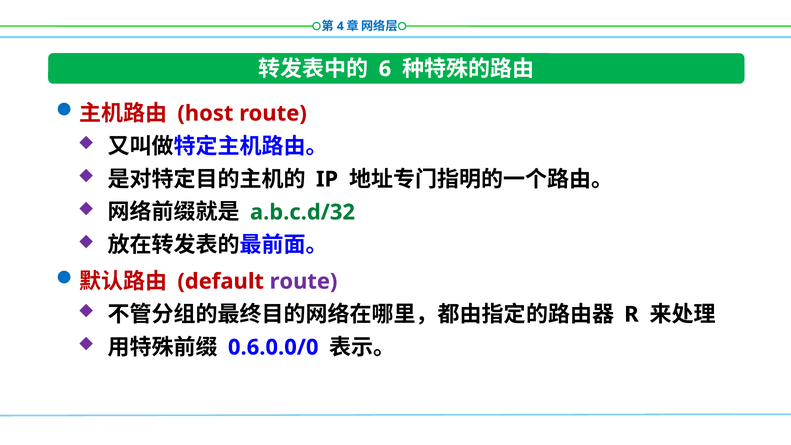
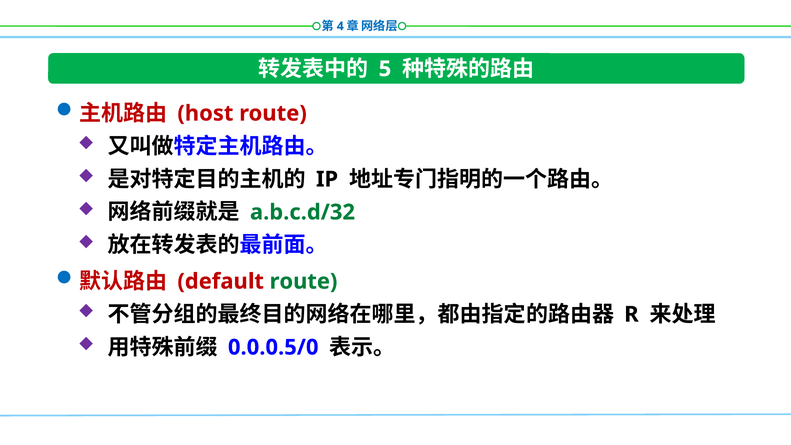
6: 6 -> 5
route at (303, 281) colour: purple -> green
0.6.0.0/0: 0.6.0.0/0 -> 0.0.0.5/0
